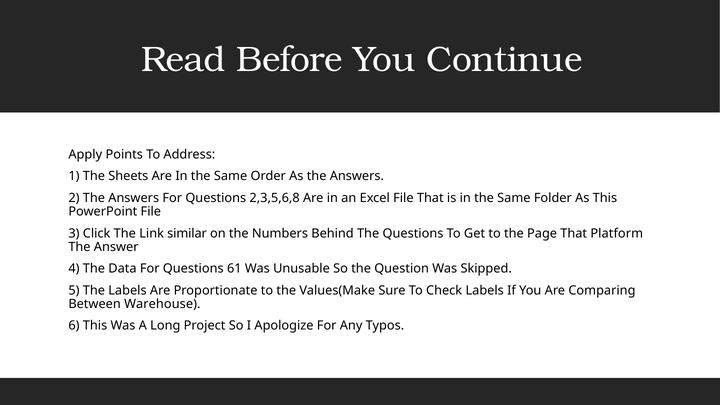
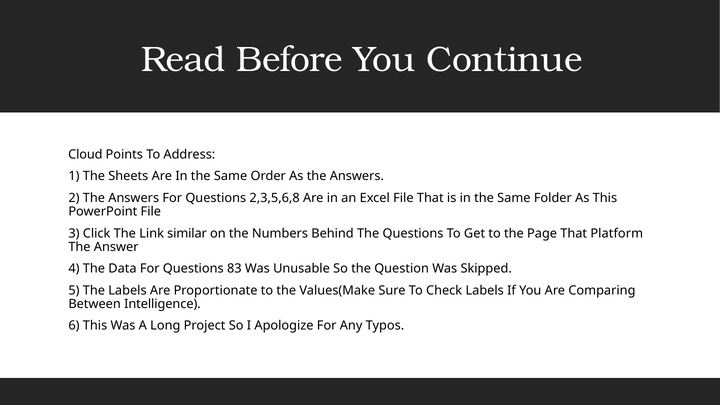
Apply: Apply -> Cloud
61: 61 -> 83
Warehouse: Warehouse -> Intelligence
